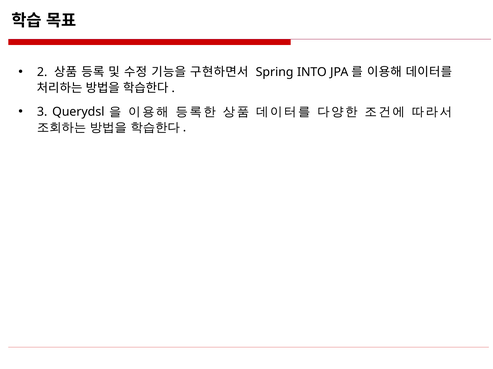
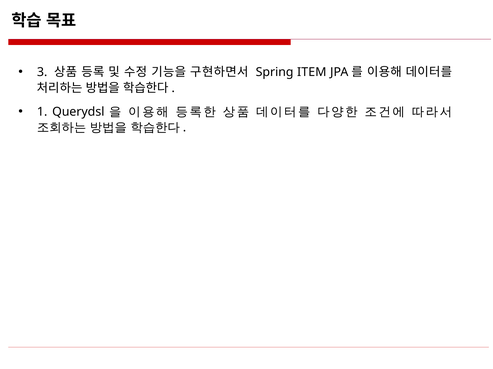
2: 2 -> 3
INTO: INTO -> ITEM
3: 3 -> 1
